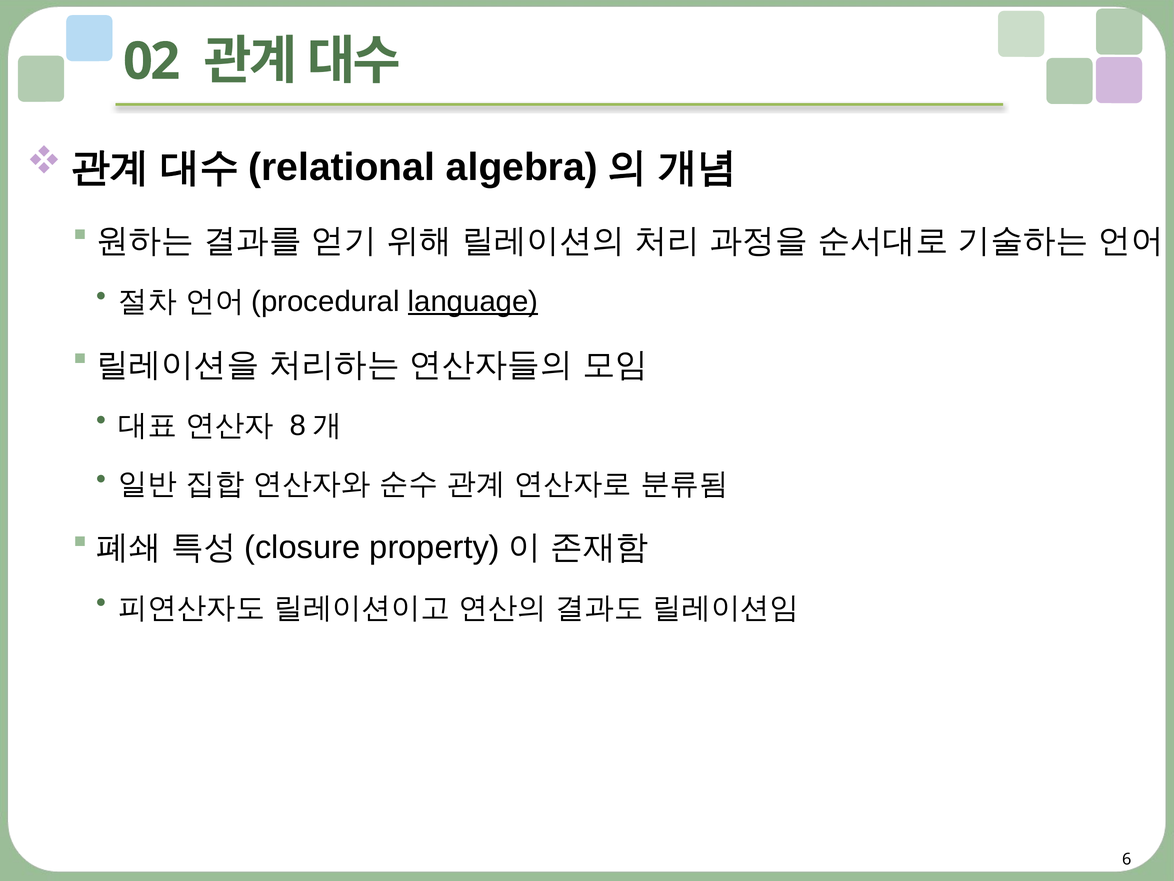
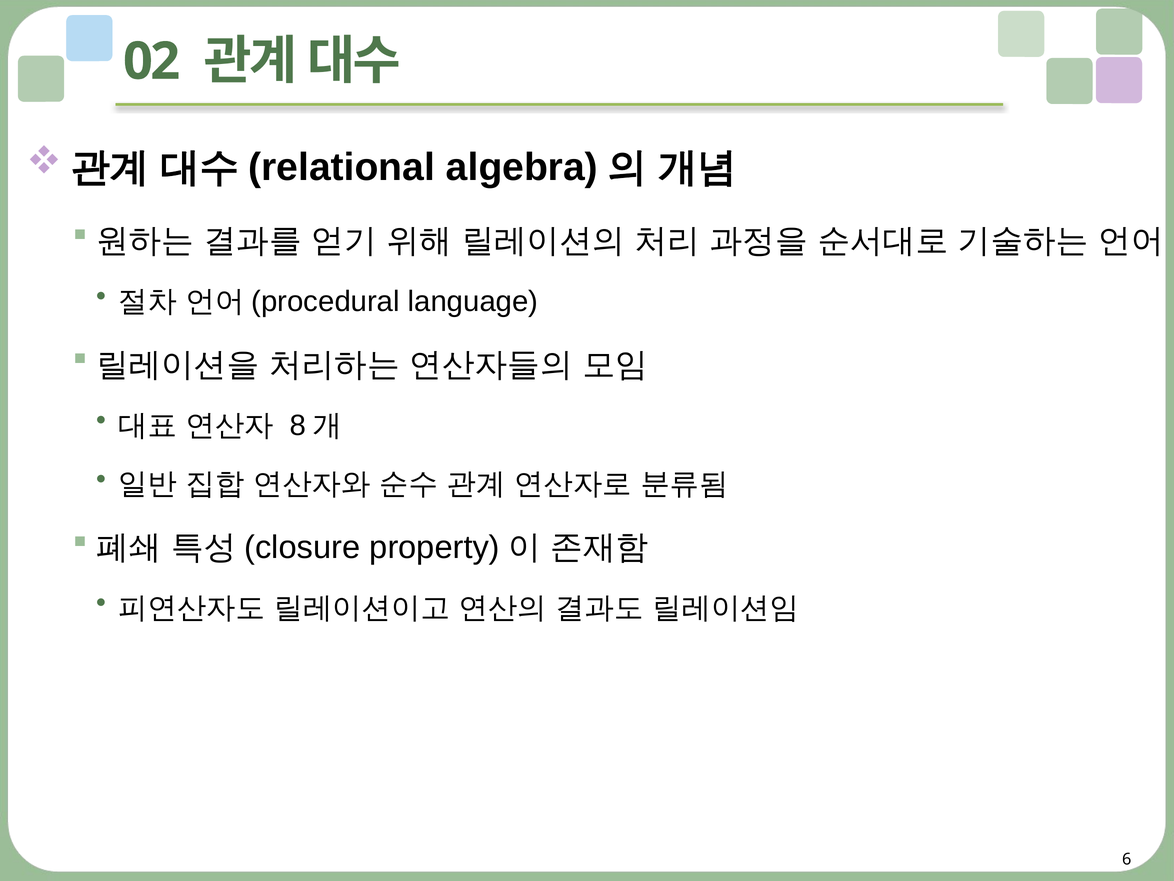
language underline: present -> none
